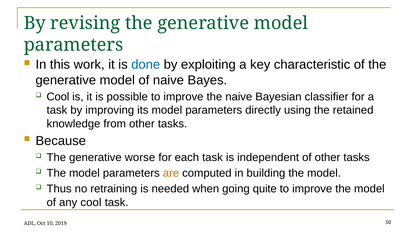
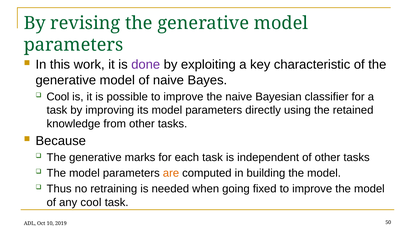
done colour: blue -> purple
worse: worse -> marks
quite: quite -> fixed
